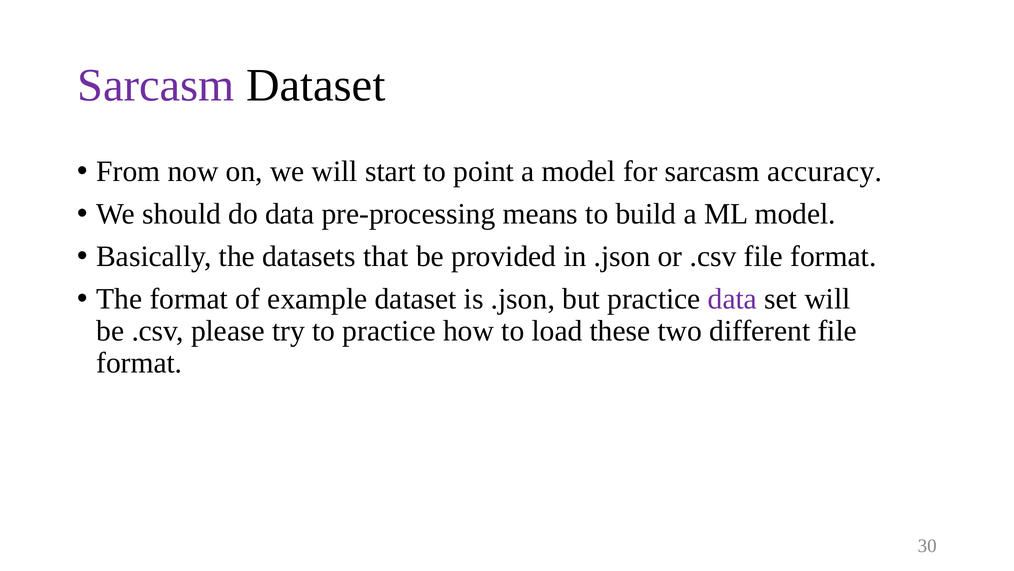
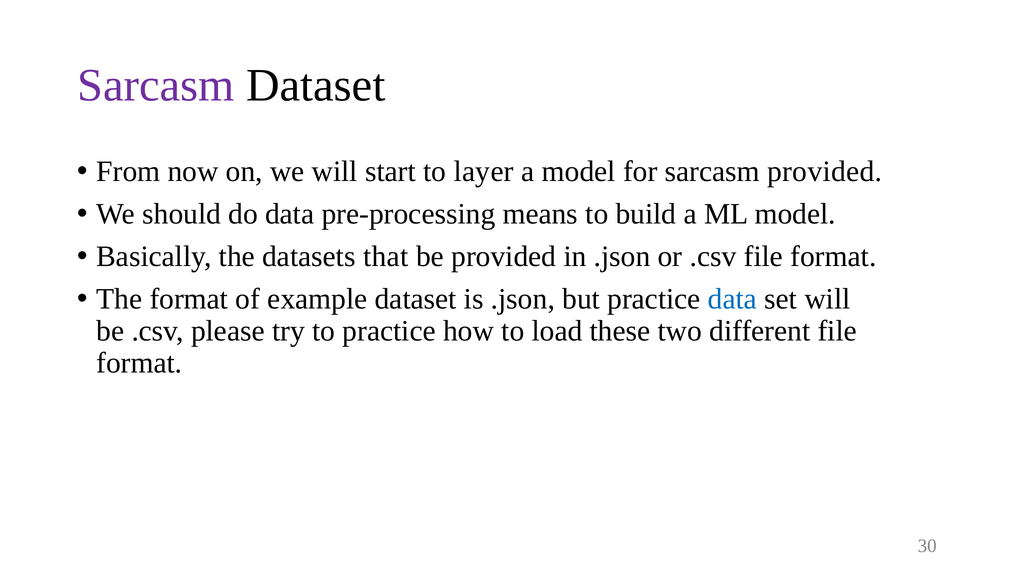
point: point -> layer
sarcasm accuracy: accuracy -> provided
data at (733, 299) colour: purple -> blue
